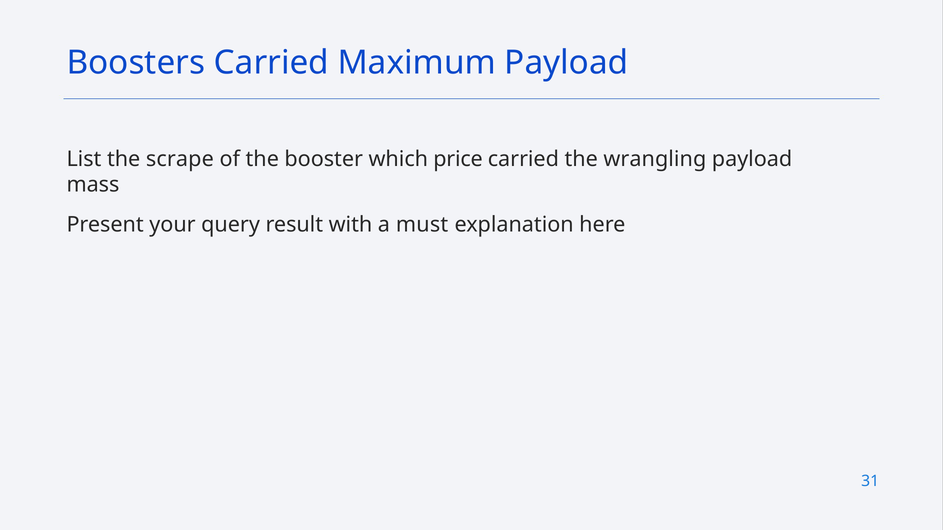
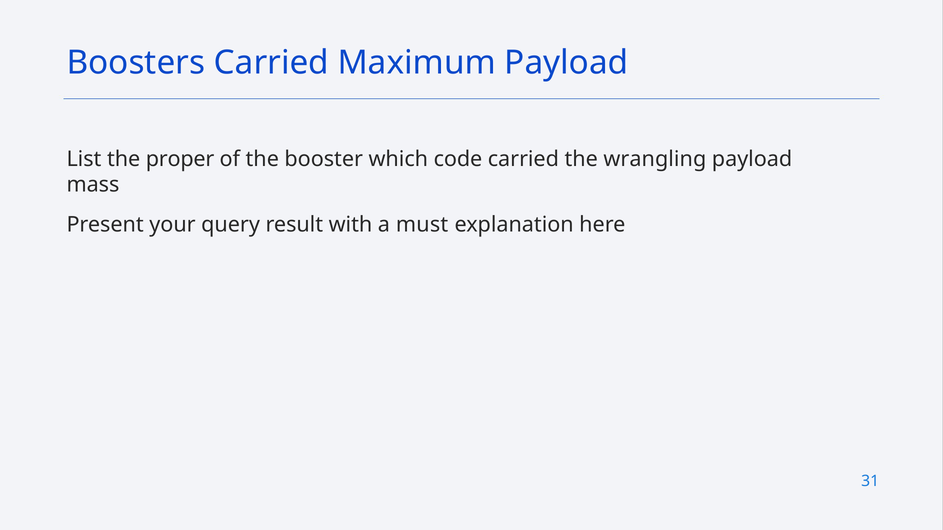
scrape: scrape -> proper
price: price -> code
